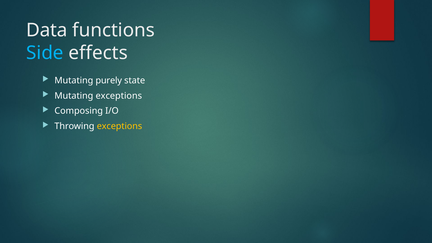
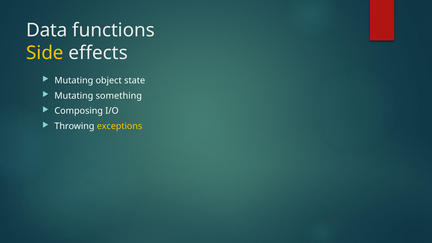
Side colour: light blue -> yellow
purely: purely -> object
Mutating exceptions: exceptions -> something
